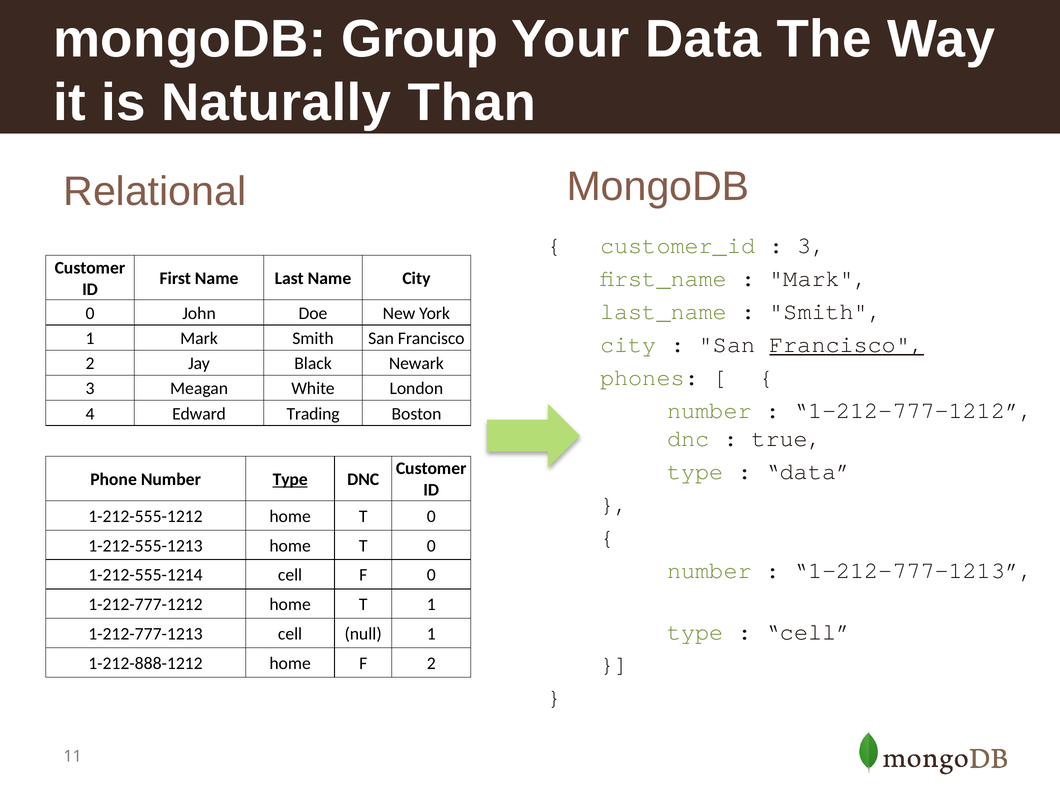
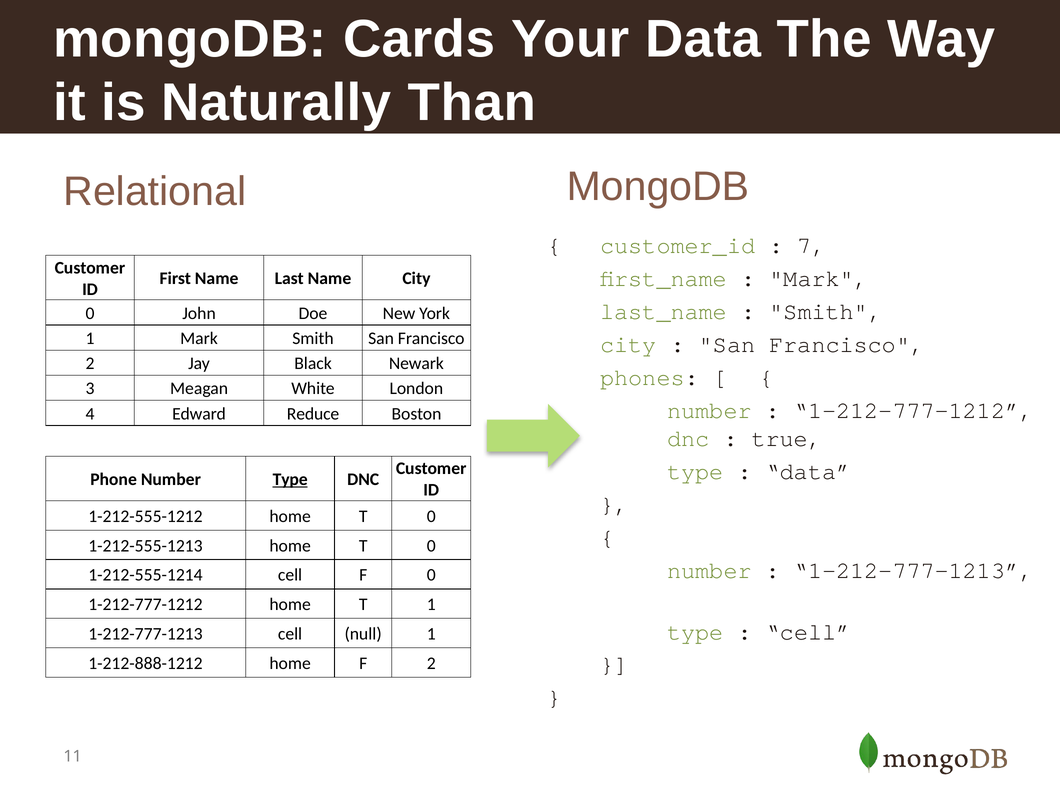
Group: Group -> Cards
3 at (812, 246): 3 -> 7
Francisco at (847, 344) underline: present -> none
Trading: Trading -> Reduce
